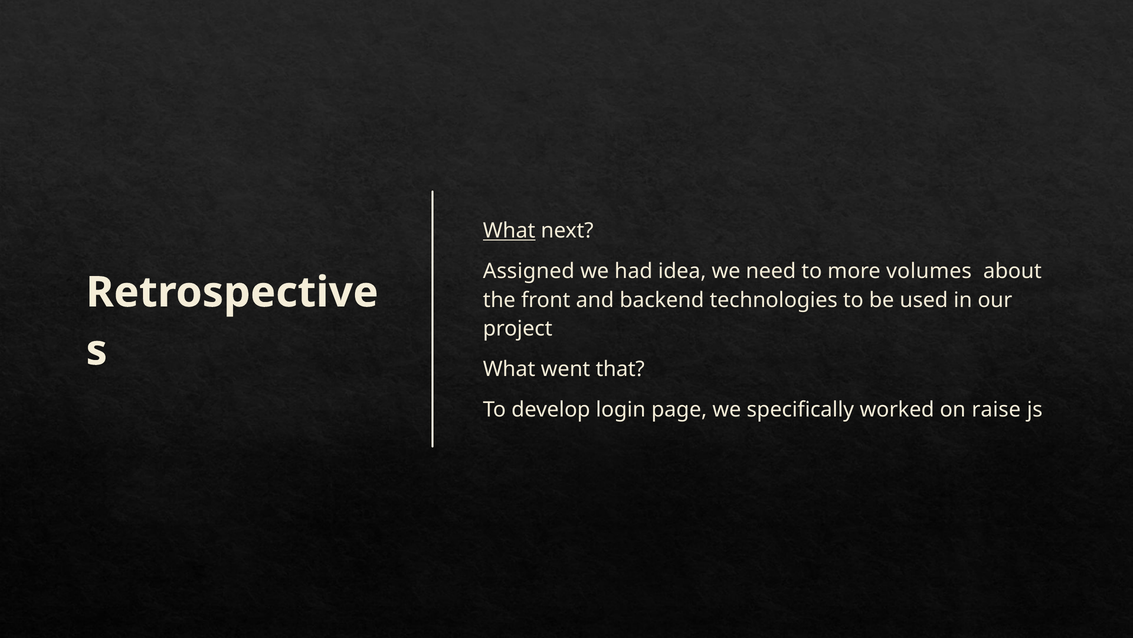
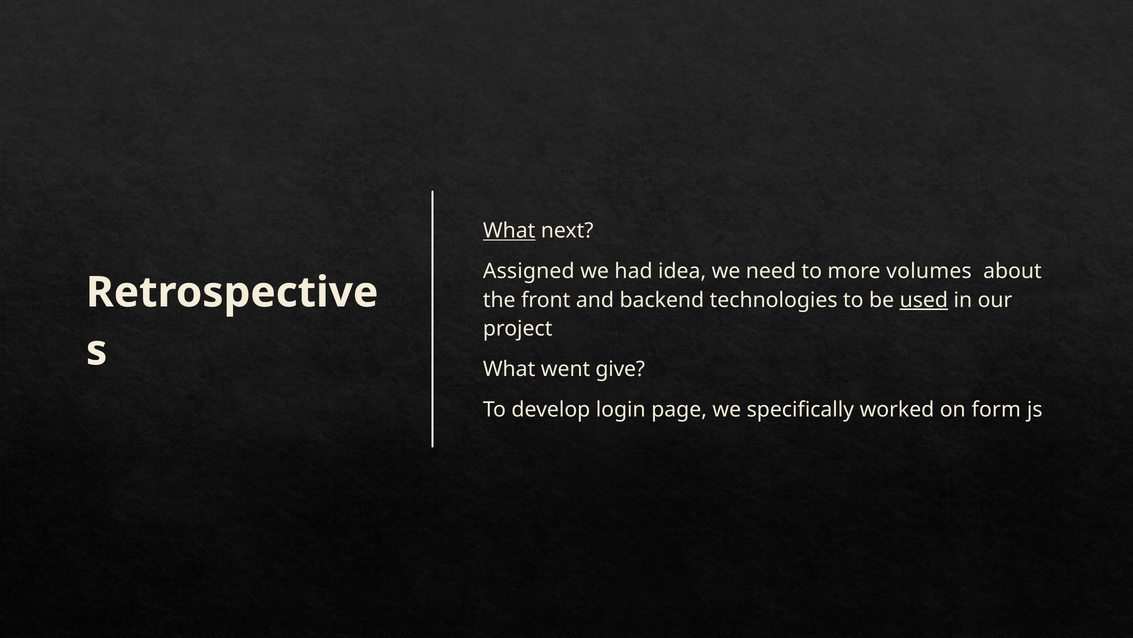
used underline: none -> present
that: that -> give
raise: raise -> form
